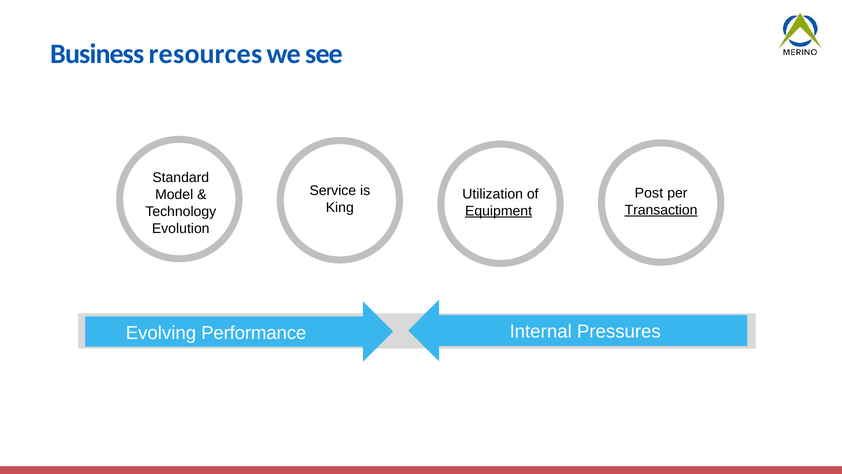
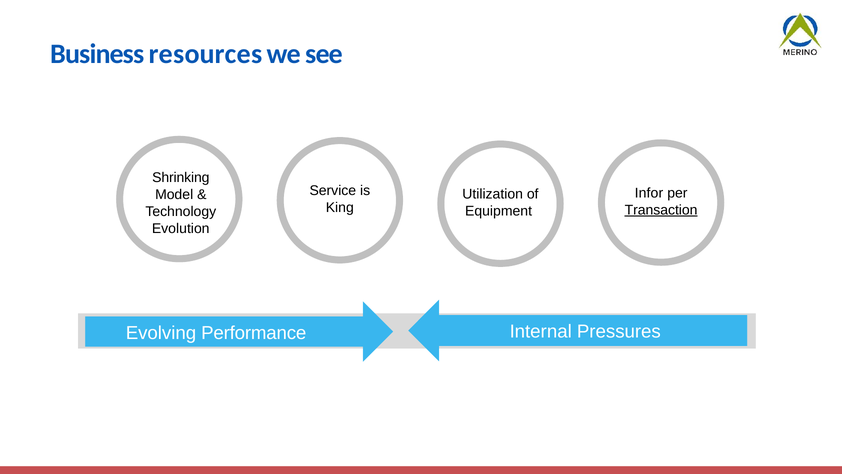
Standard: Standard -> Shrinking
Post: Post -> Infor
Equipment underline: present -> none
